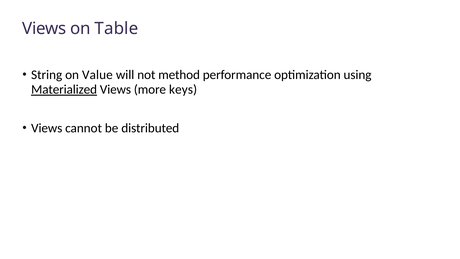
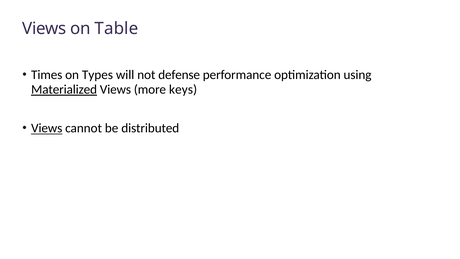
String: String -> Times
Value: Value -> Types
method: method -> defense
Views at (47, 128) underline: none -> present
